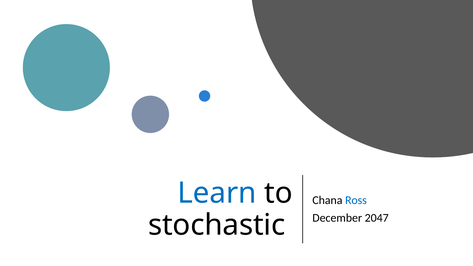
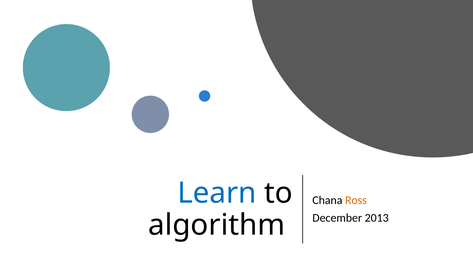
Ross colour: blue -> orange
2047: 2047 -> 2013
stochastic: stochastic -> algorithm
